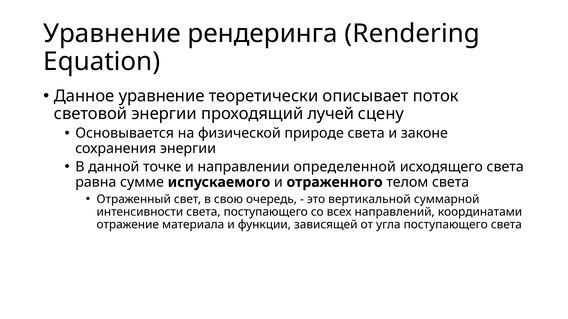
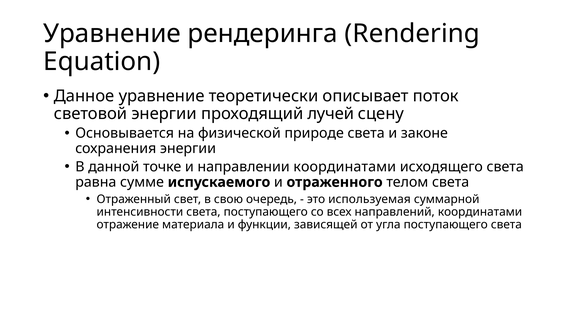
направлении определенной: определенной -> координатами
вертикальной: вертикальной -> используемая
